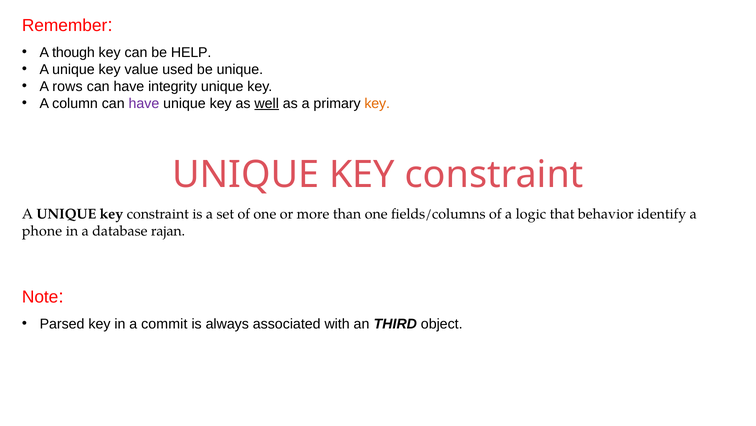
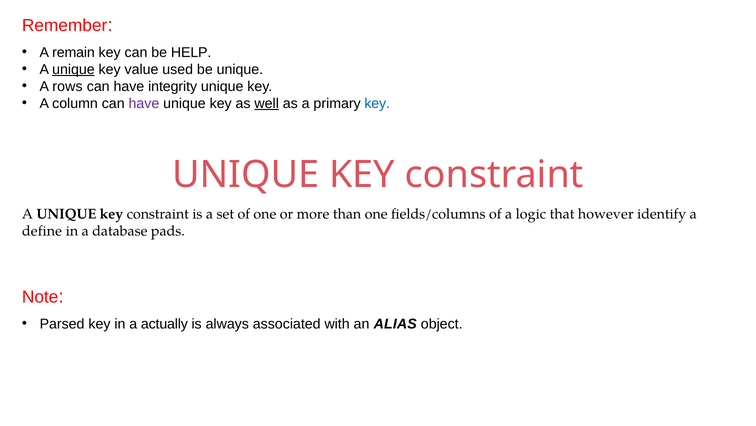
though: though -> remain
unique at (73, 69) underline: none -> present
key at (377, 103) colour: orange -> blue
behavior: behavior -> however
phone: phone -> define
rajan: rajan -> pads
commit: commit -> actually
THIRD: THIRD -> ALIAS
